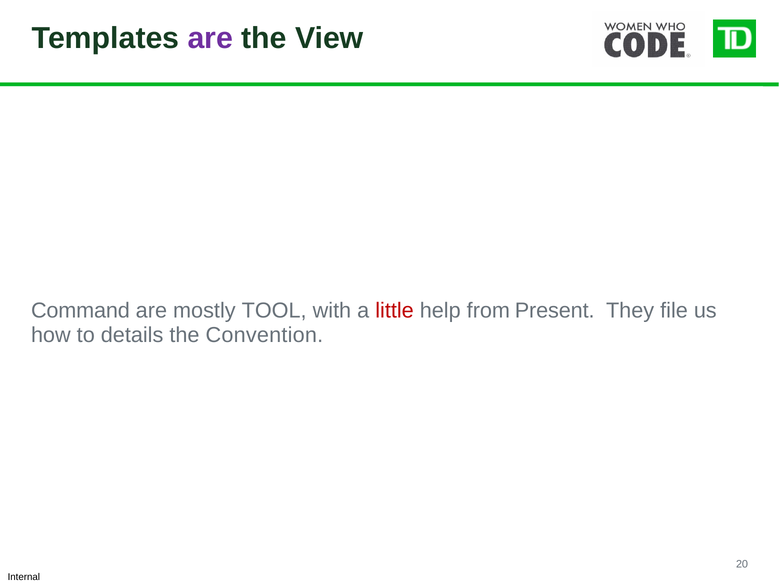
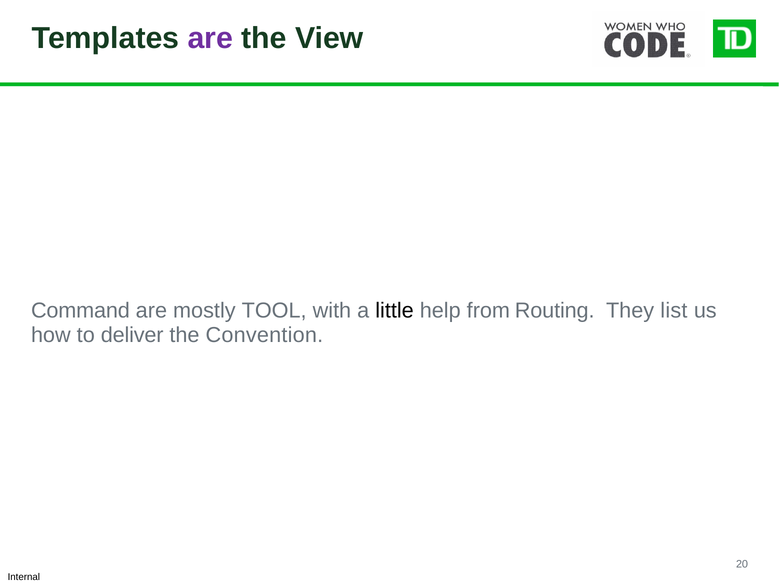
little colour: red -> black
Present: Present -> Routing
file: file -> list
details: details -> deliver
